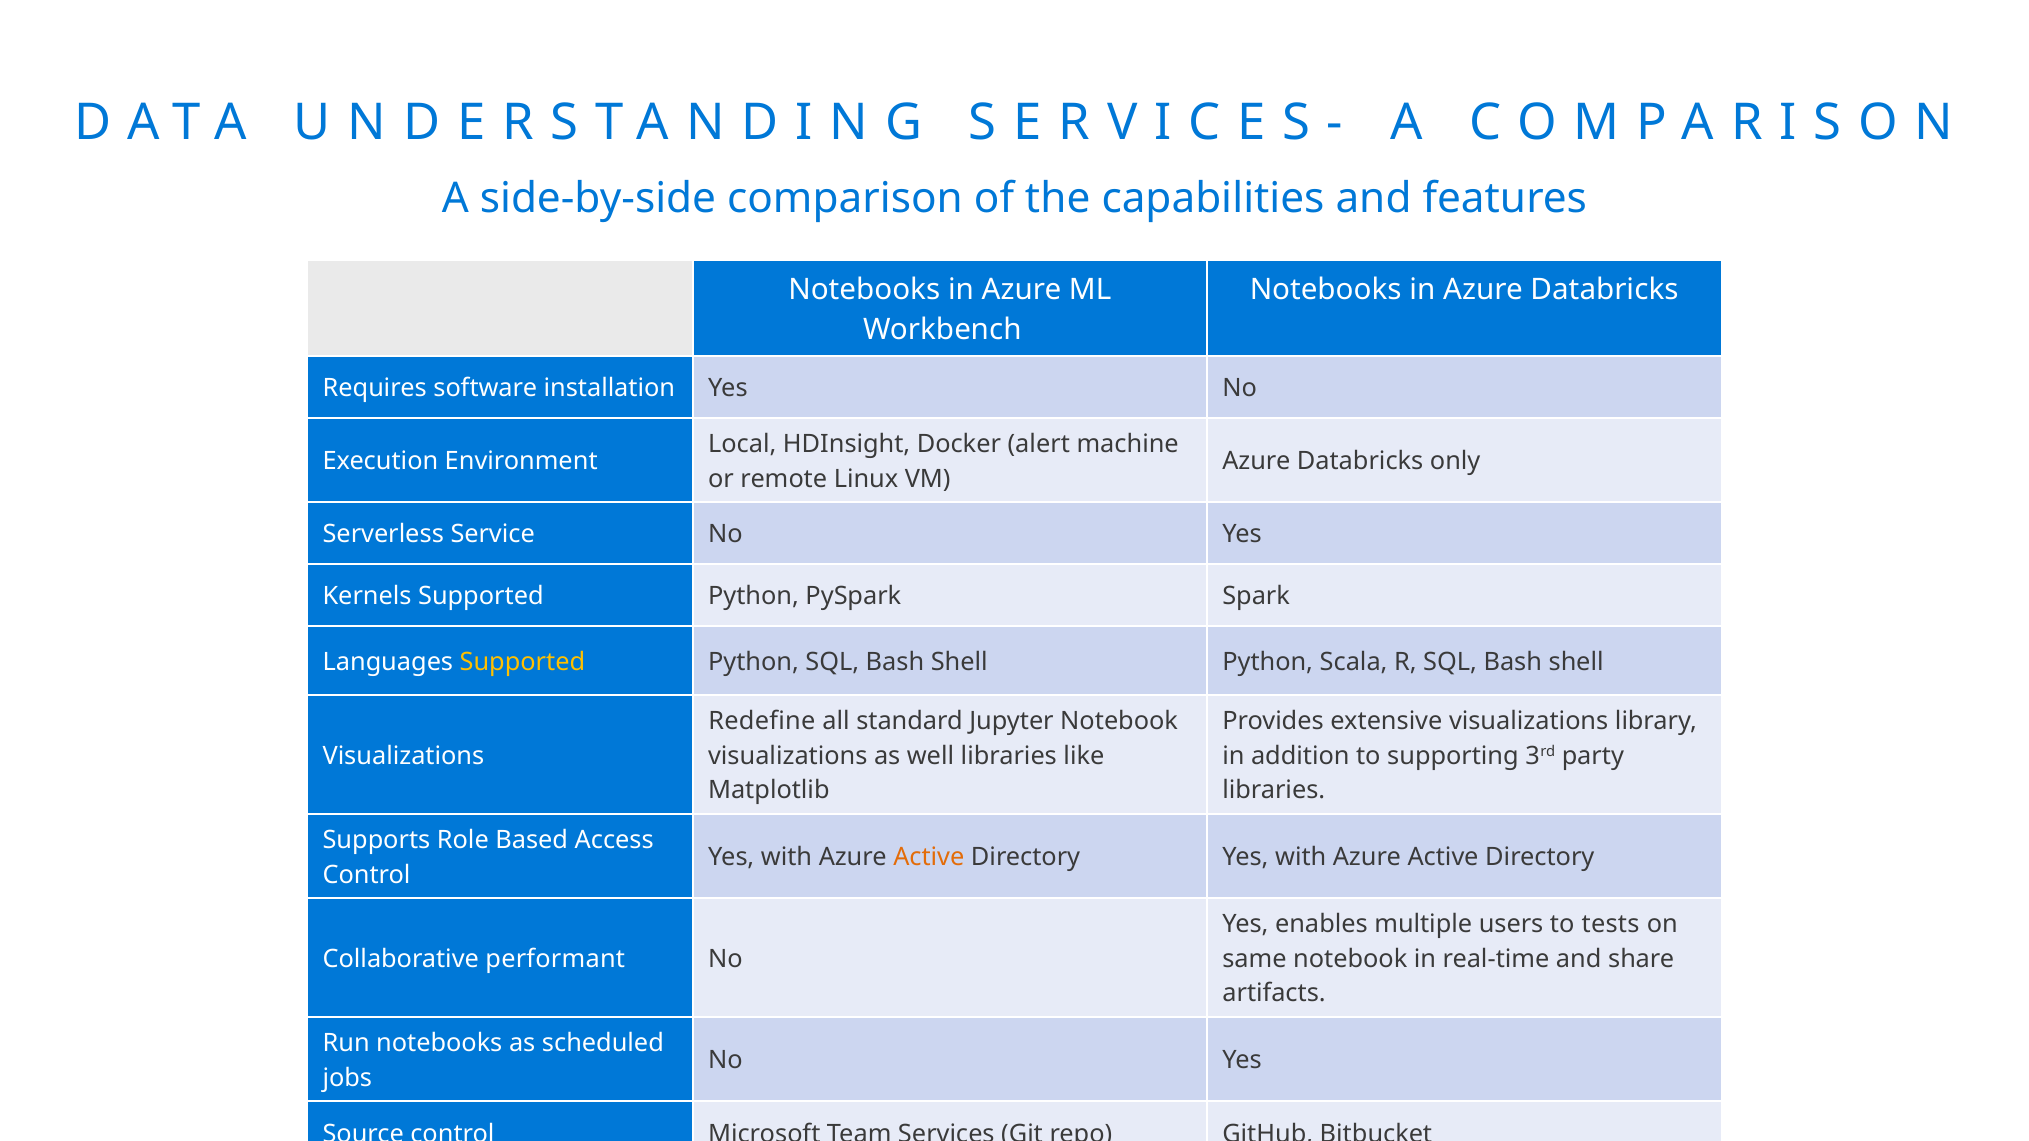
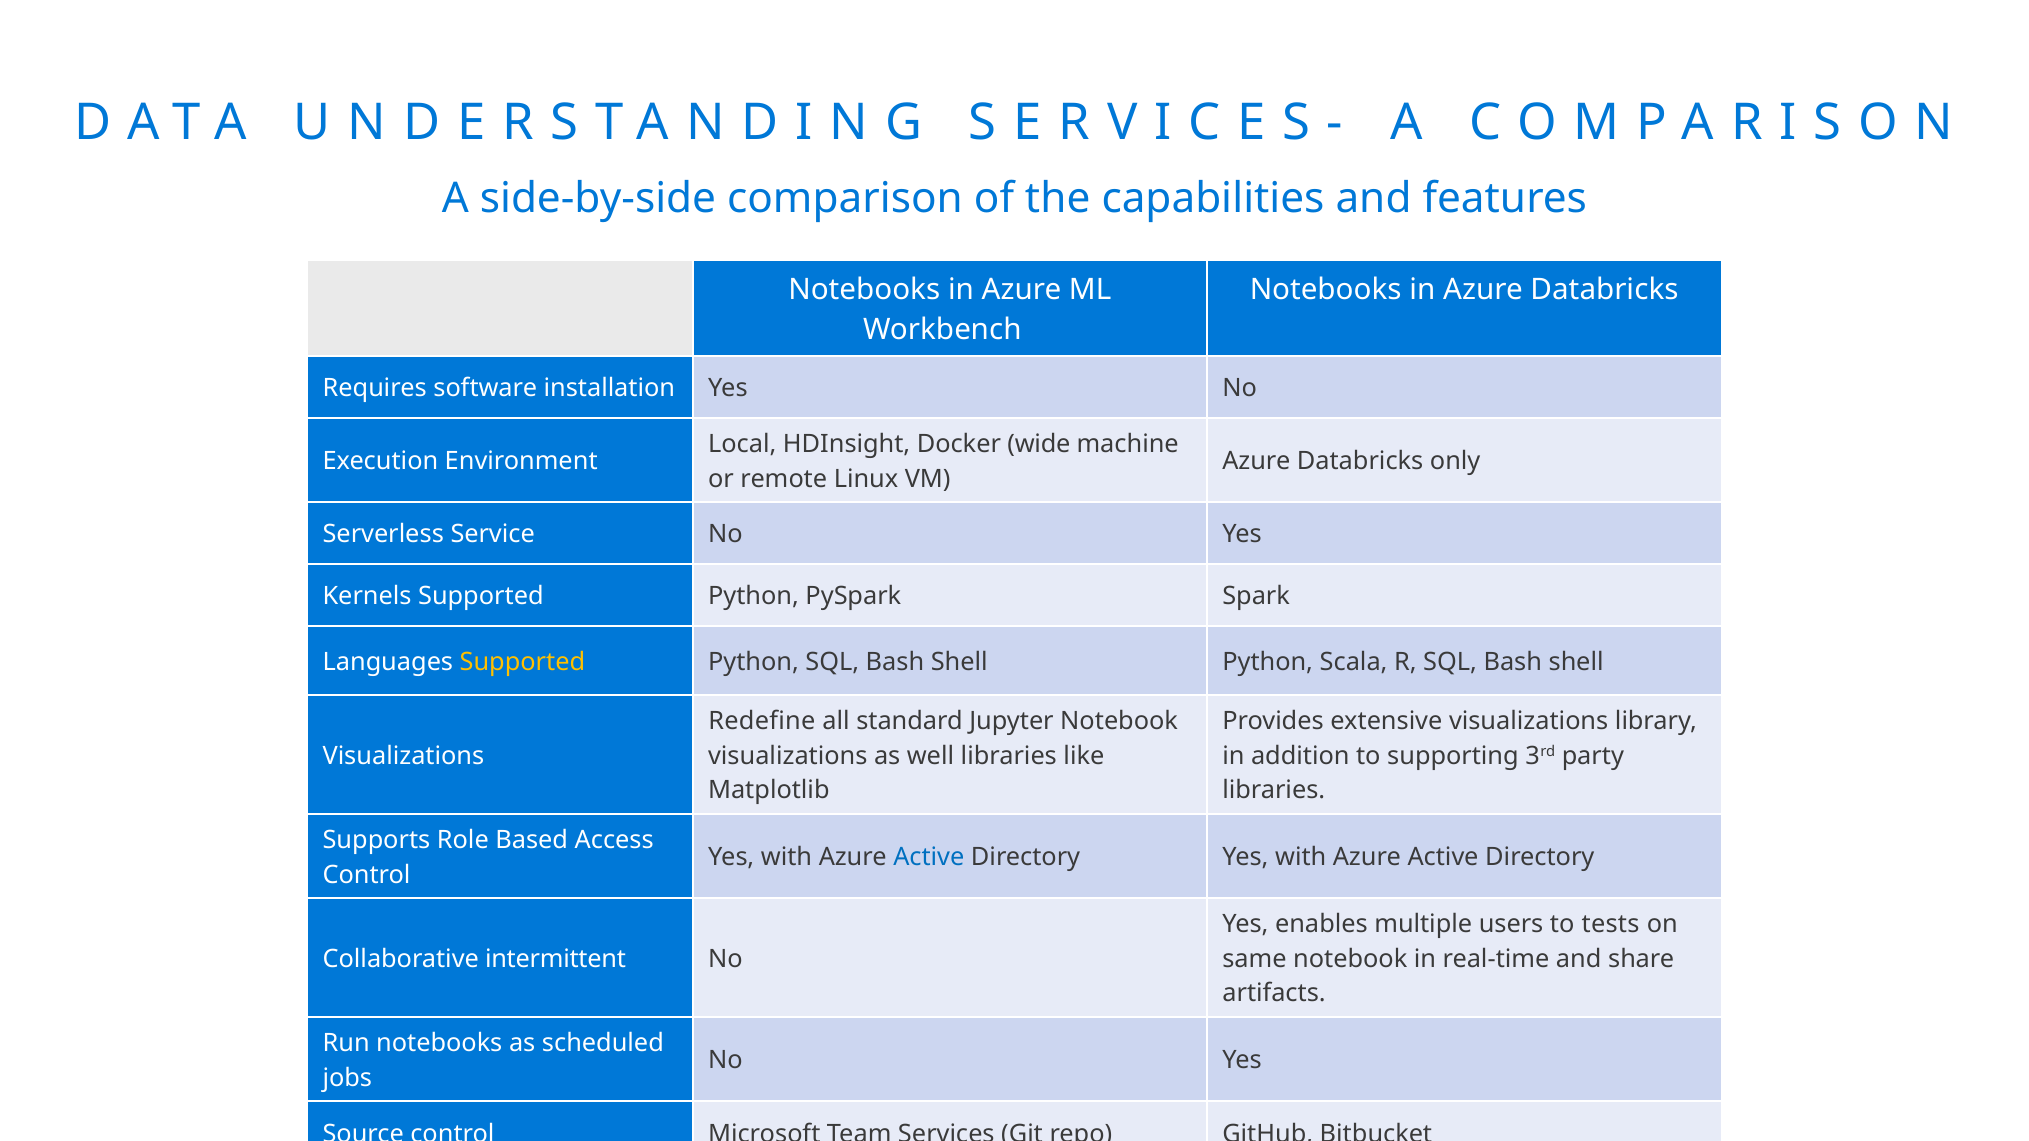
alert: alert -> wide
Active at (929, 858) colour: orange -> blue
performant: performant -> intermittent
